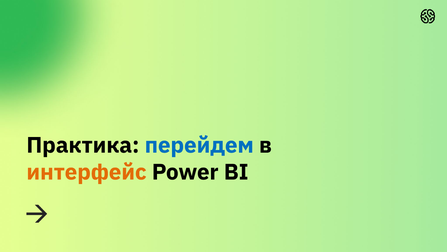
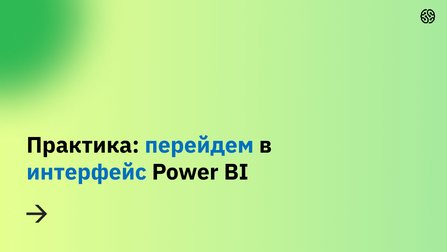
интерфейс colour: orange -> blue
